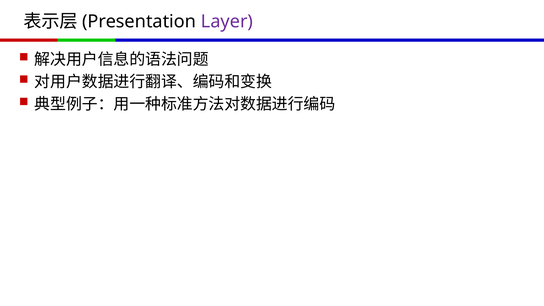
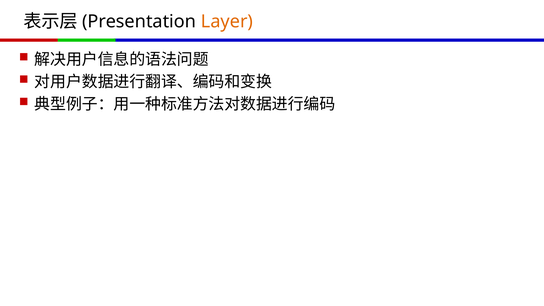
Layer colour: purple -> orange
